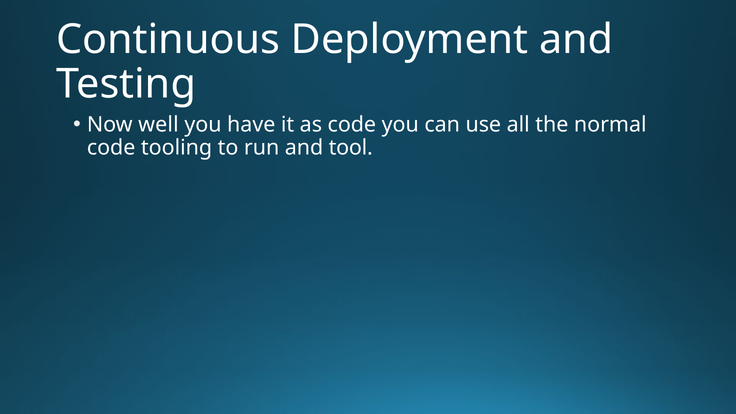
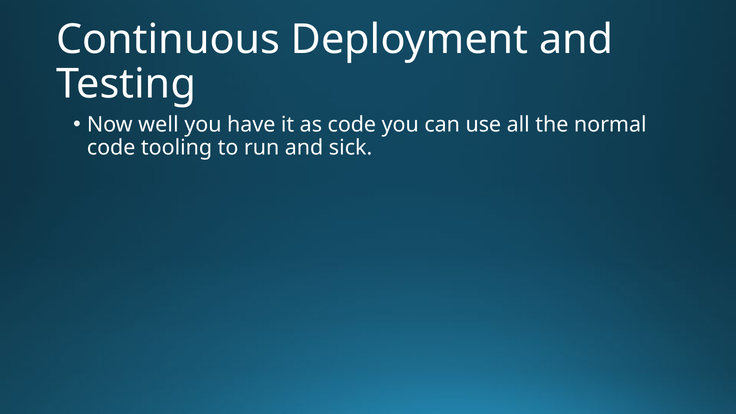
tool: tool -> sick
